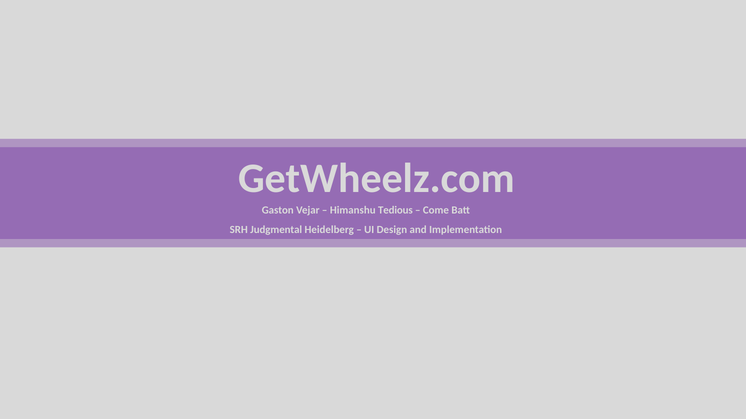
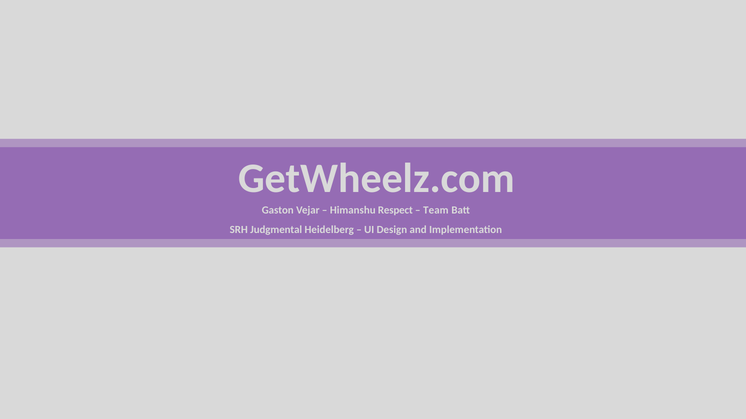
Tedious: Tedious -> Respect
Come: Come -> Team
